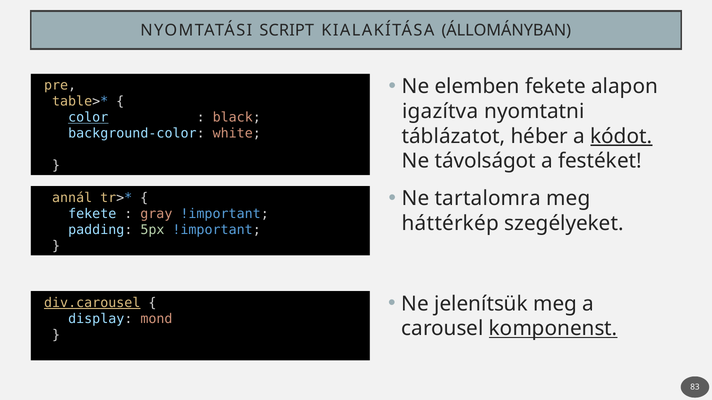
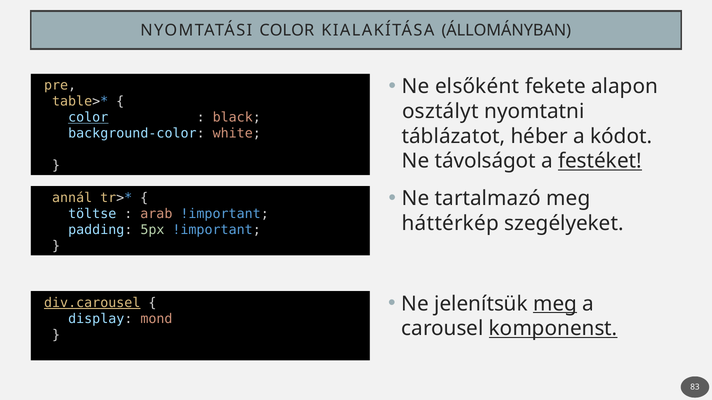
NYOMTATÁSI SCRIPT: SCRIPT -> COLOR
elemben: elemben -> elsőként
igazítva: igazítva -> osztályt
kódot underline: present -> none
festéket underline: none -> present
tartalomra: tartalomra -> tartalmazó
fekete at (92, 214): fekete -> töltse
gray: gray -> arab
meg at (555, 304) underline: none -> present
